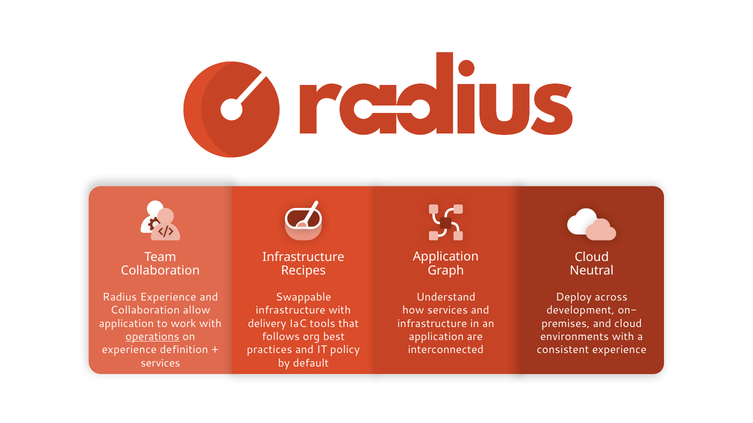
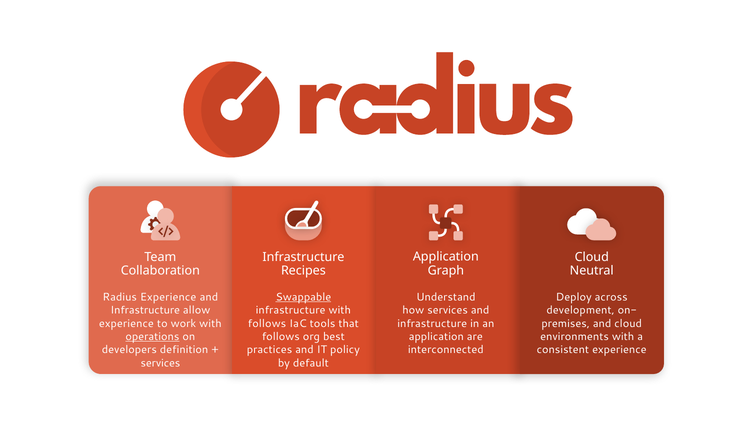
Swappable underline: none -> present
Collaboration at (145, 311): Collaboration -> Infrastructure
application at (126, 324): application -> experience
delivery at (267, 324): delivery -> follows
experience at (129, 350): experience -> developers
